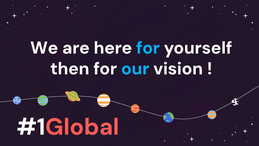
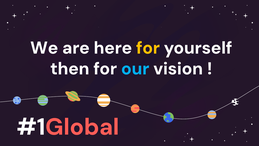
for at (148, 48) colour: light blue -> yellow
